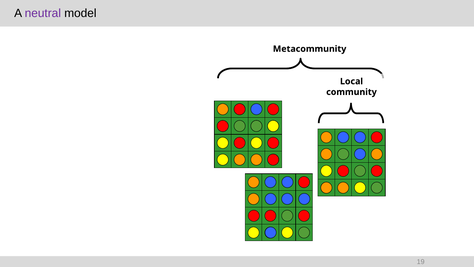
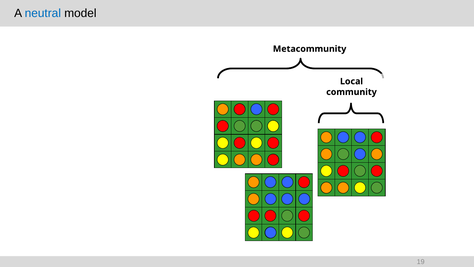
neutral colour: purple -> blue
